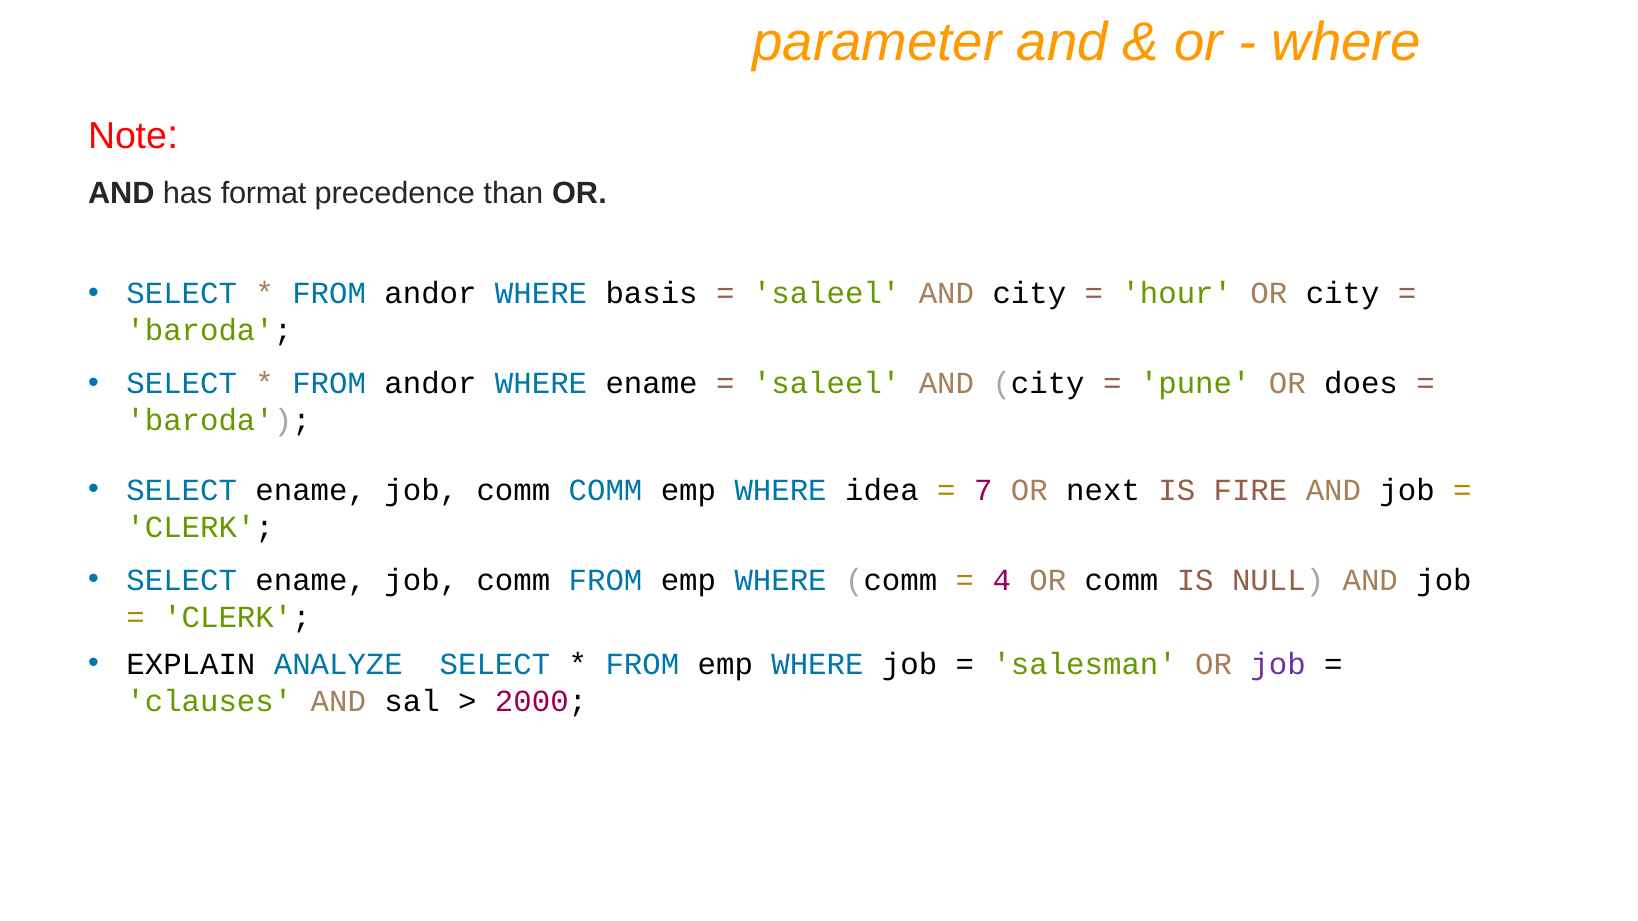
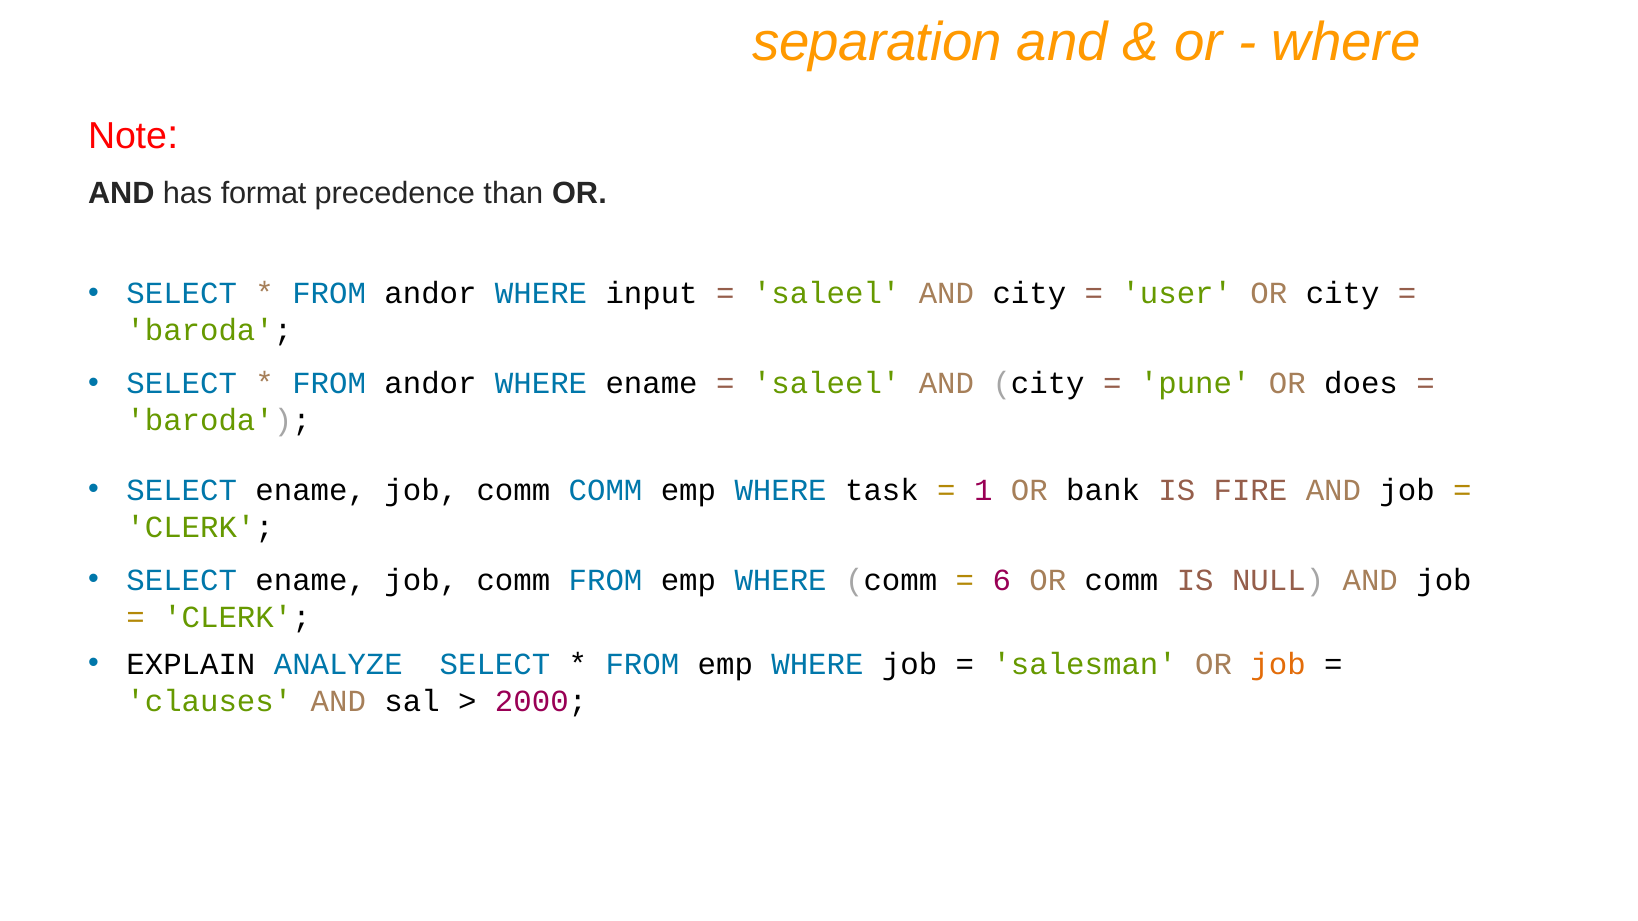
parameter: parameter -> separation
basis: basis -> input
hour: hour -> user
idea: idea -> task
7: 7 -> 1
next: next -> bank
4: 4 -> 6
job at (1278, 665) colour: purple -> orange
